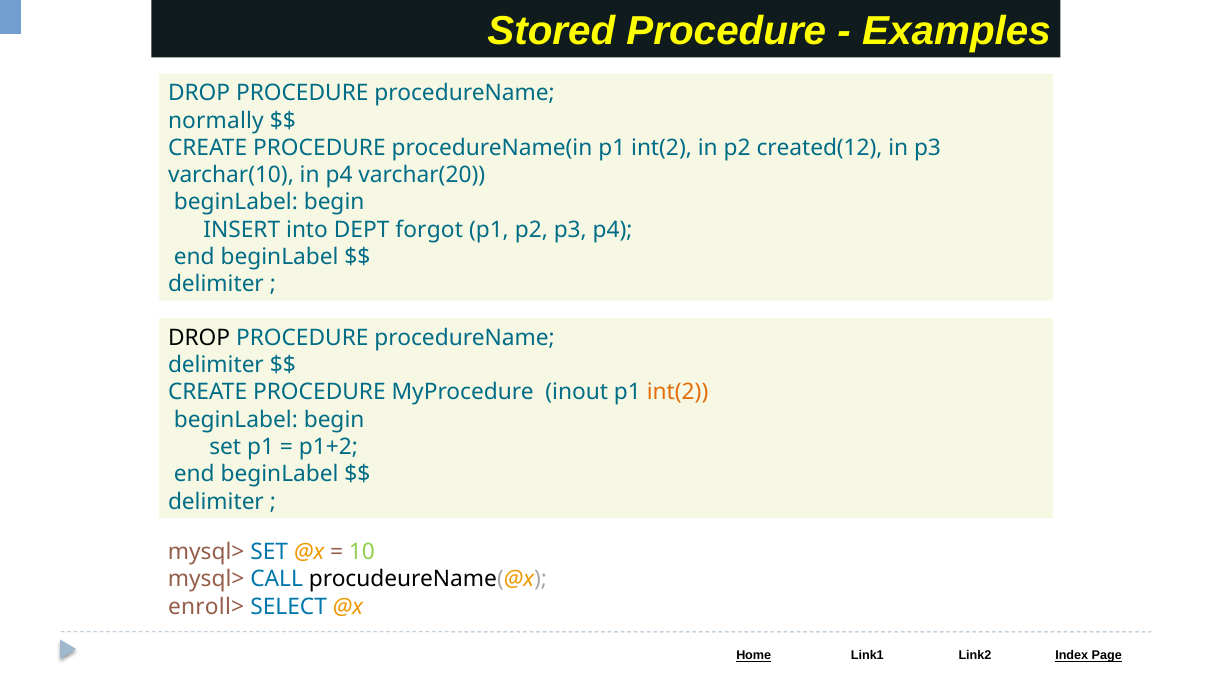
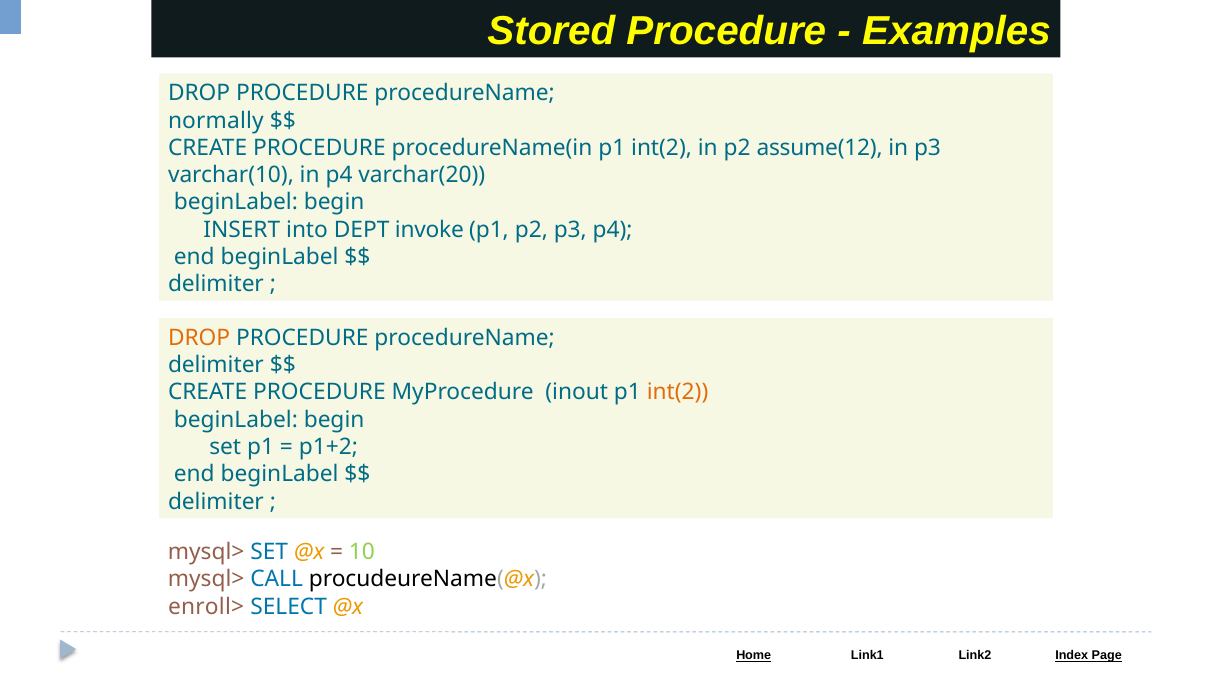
created(12: created(12 -> assume(12
forgot: forgot -> invoke
DROP at (199, 338) colour: black -> orange
